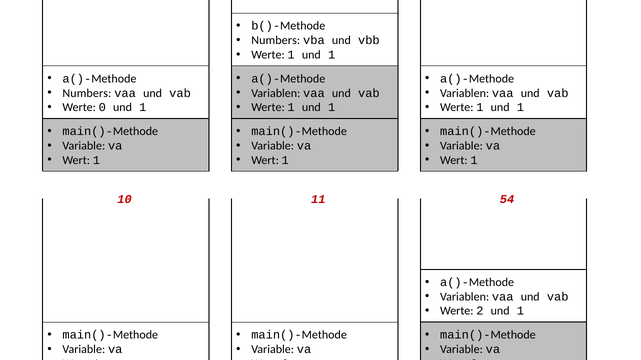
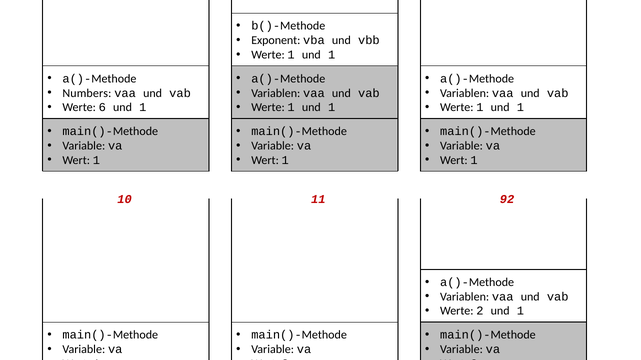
Numbers at (276, 40): Numbers -> Exponent
Werte 0: 0 -> 6
54: 54 -> 92
